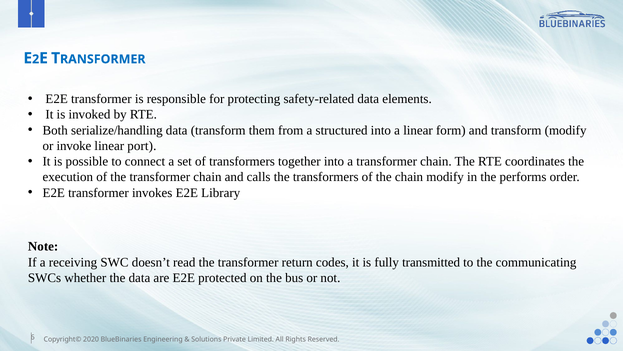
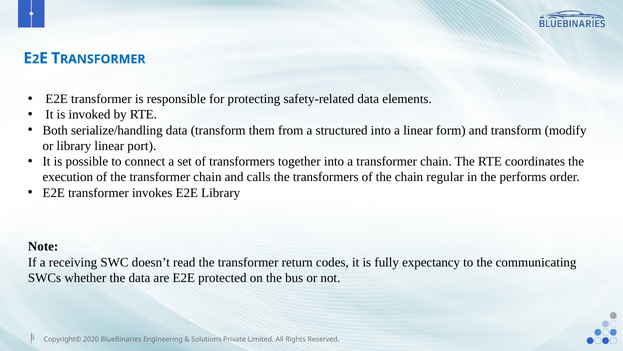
or invoke: invoke -> library
chain modify: modify -> regular
transmitted: transmitted -> expectancy
